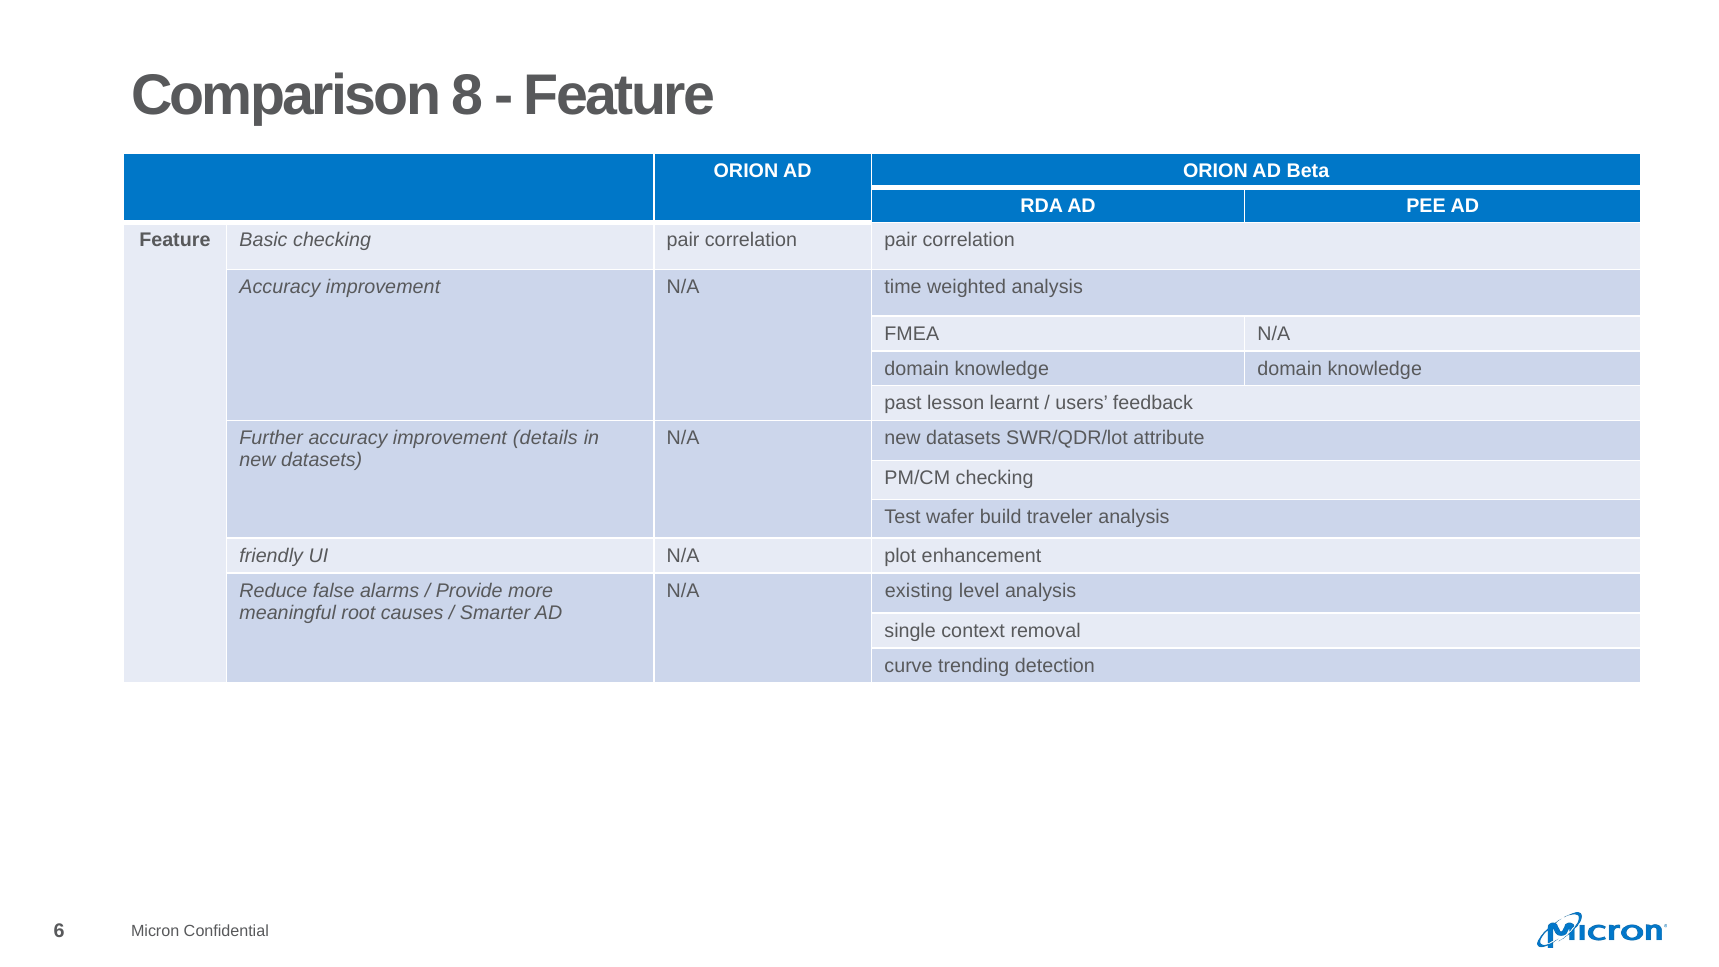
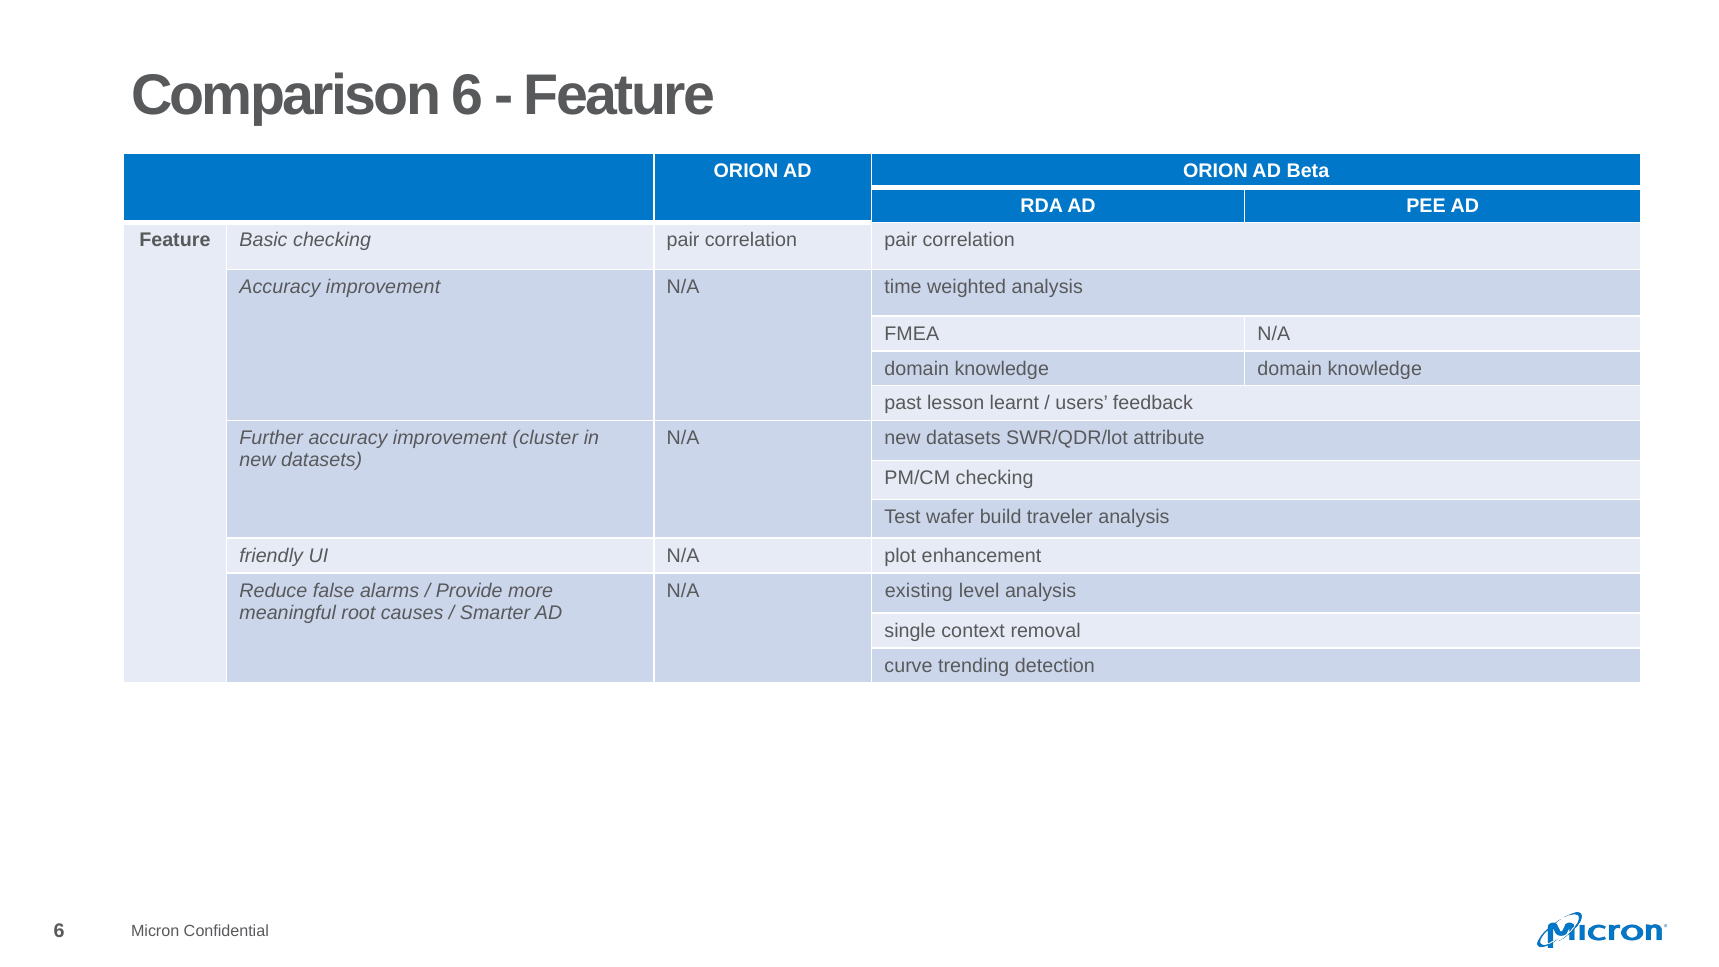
Comparison 8: 8 -> 6
details: details -> cluster
